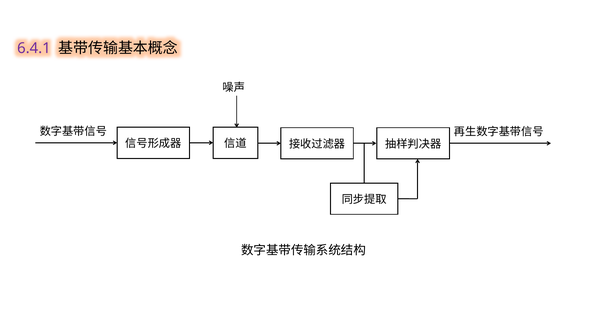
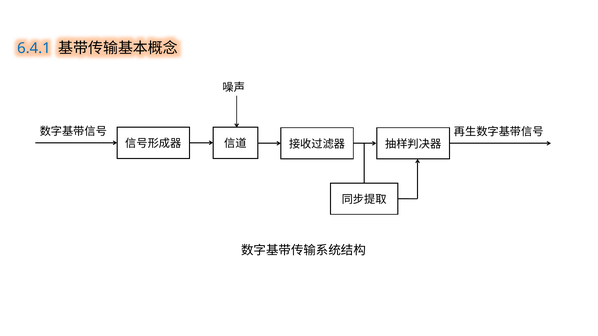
6.4.1 colour: purple -> blue
